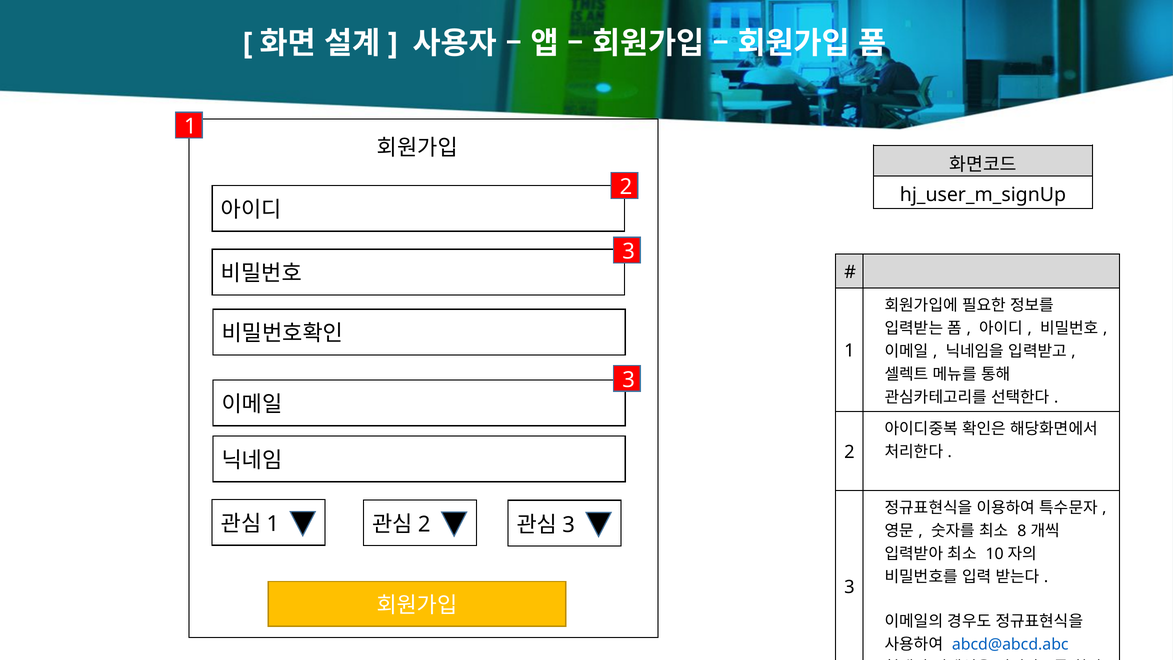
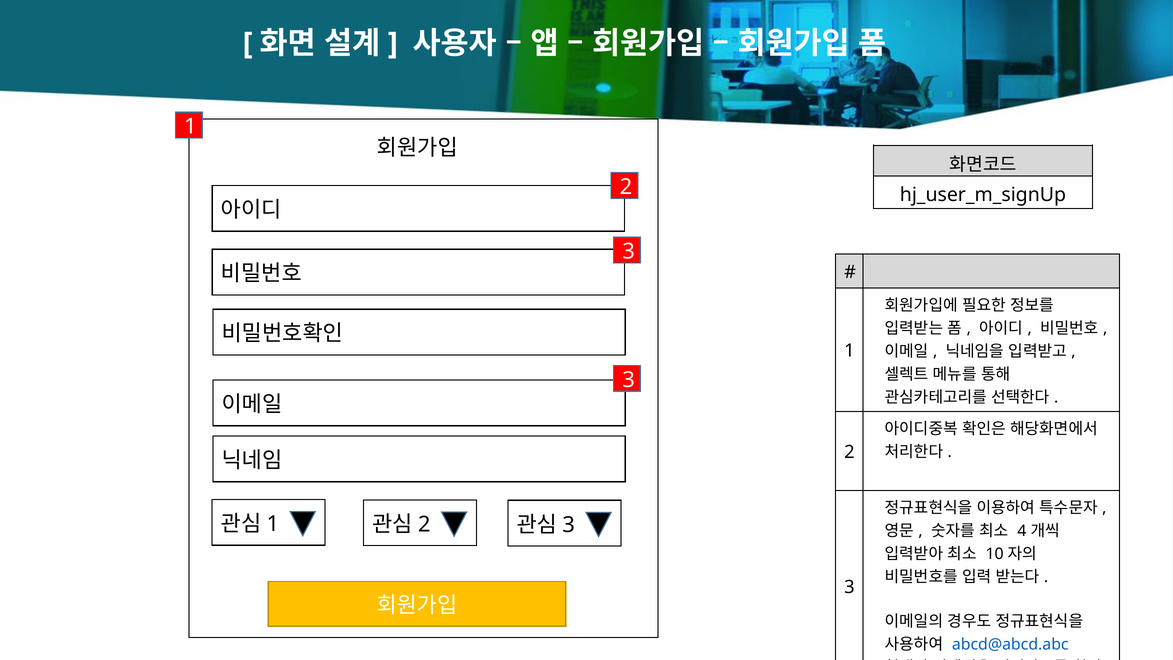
8: 8 -> 4
